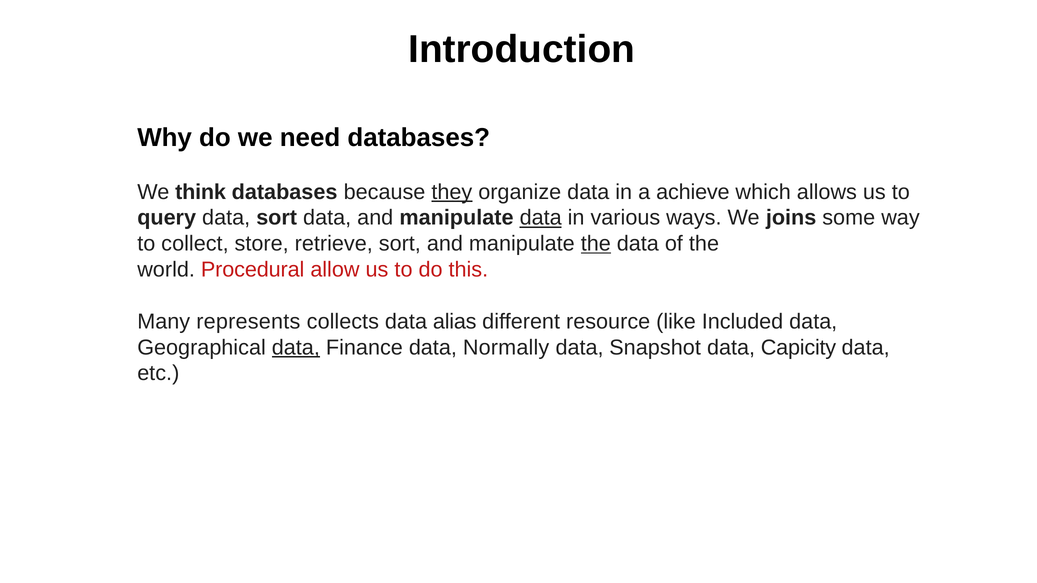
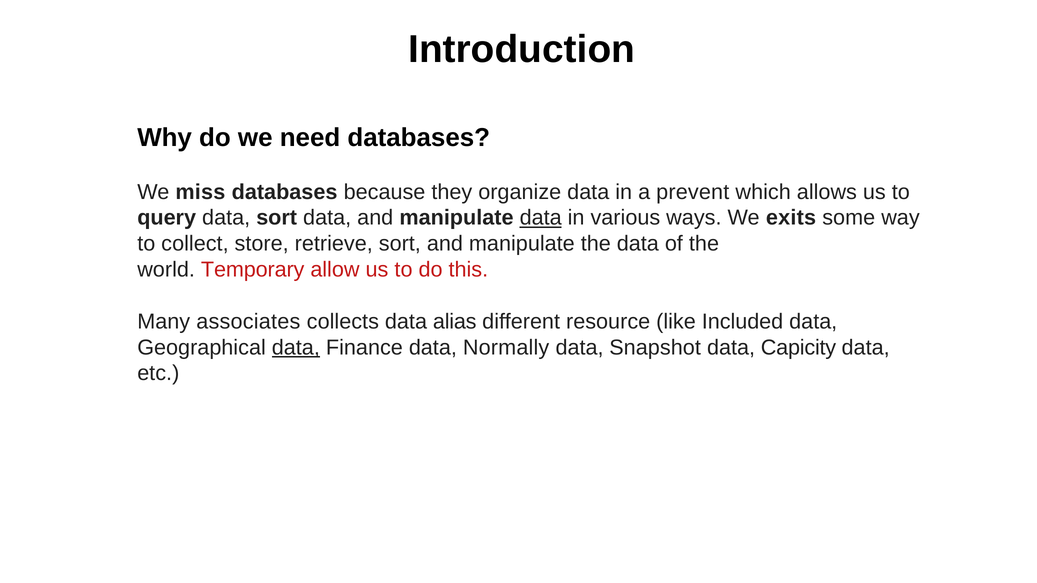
think: think -> miss
they underline: present -> none
achieve: achieve -> prevent
joins: joins -> exits
the at (596, 244) underline: present -> none
Procedural: Procedural -> Temporary
represents: represents -> associates
